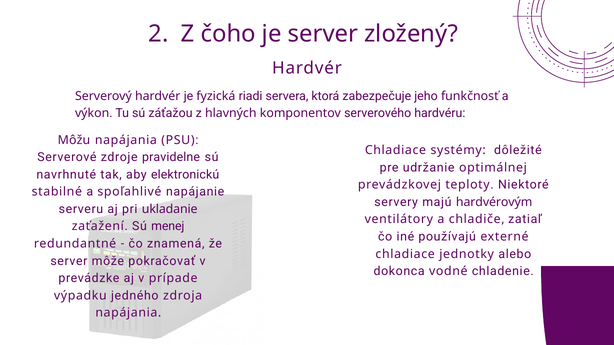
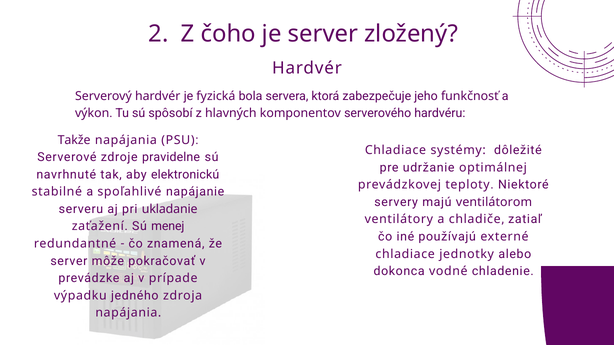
riadi: riadi -> bola
záťažou: záťažou -> spôsobí
Môžu: Môžu -> Takže
hardvérovým: hardvérovým -> ventilátorom
